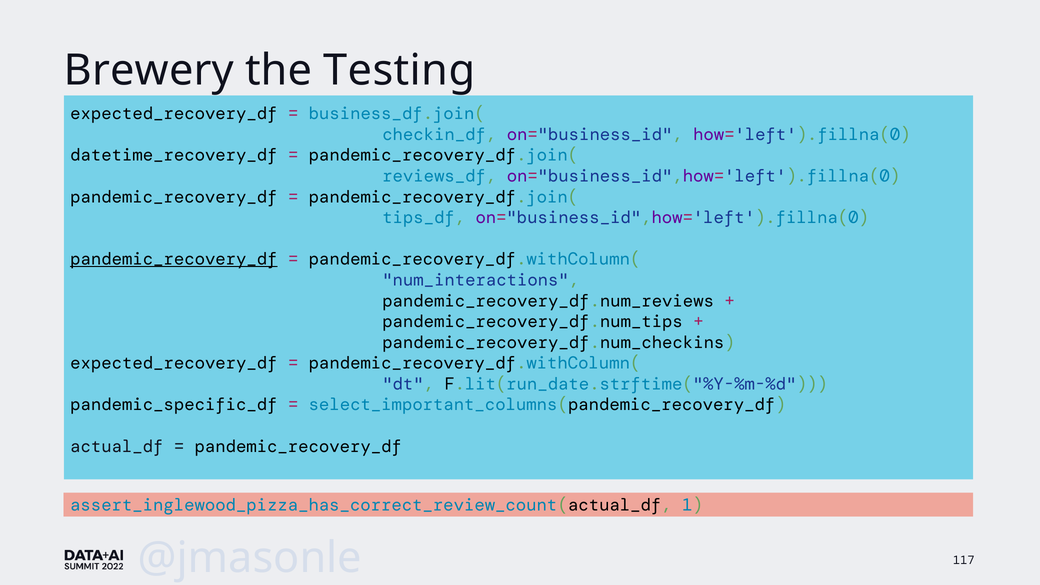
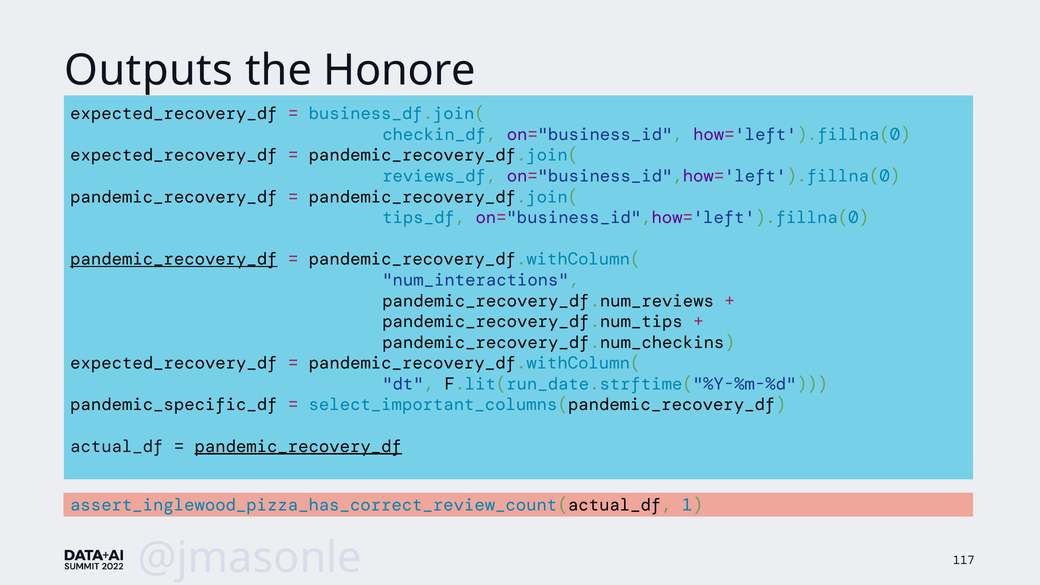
Brewery: Brewery -> Outputs
Testing: Testing -> Honore
datetime_recovery_df at (174, 155): datetime_recovery_df -> expected_recovery_df
pandemic_recovery_df at (298, 446) underline: none -> present
